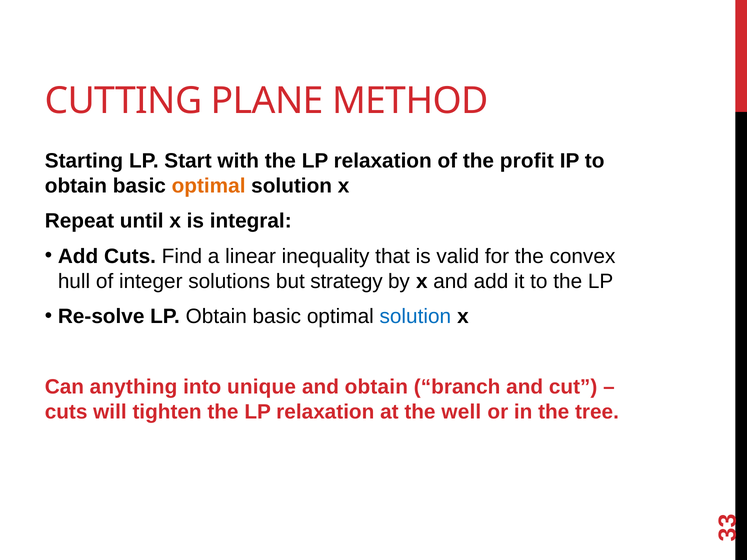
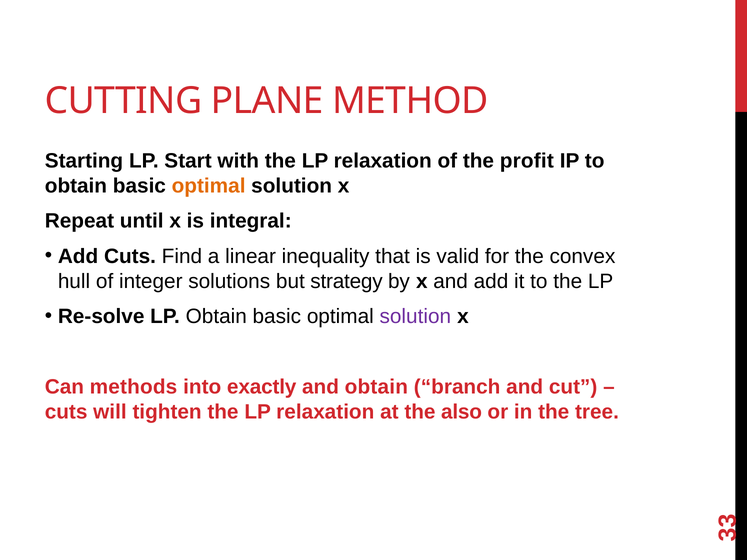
solution at (415, 317) colour: blue -> purple
anything: anything -> methods
unique: unique -> exactly
well: well -> also
